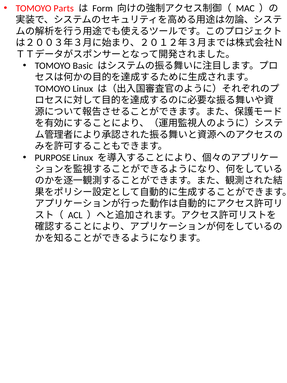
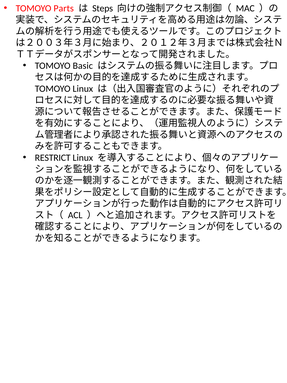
Form: Form -> Steps
PURPOSE: PURPOSE -> RESTRICT
